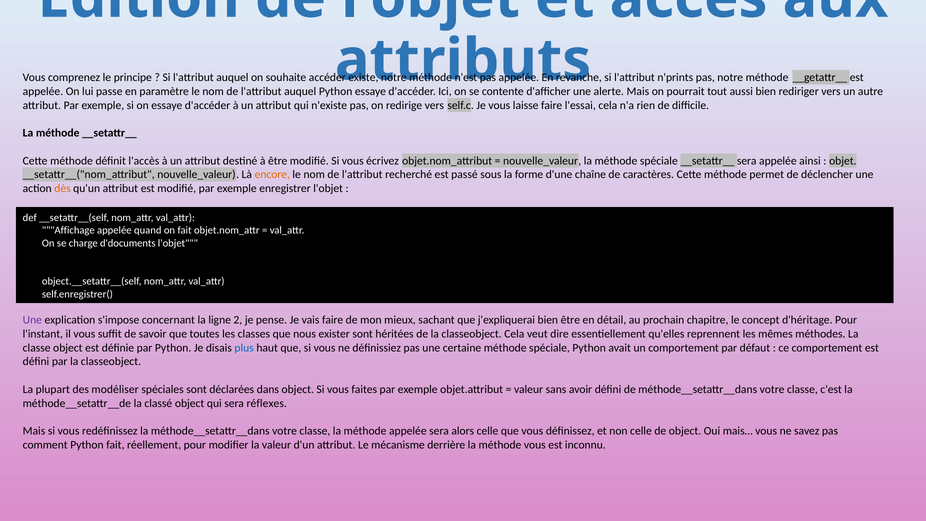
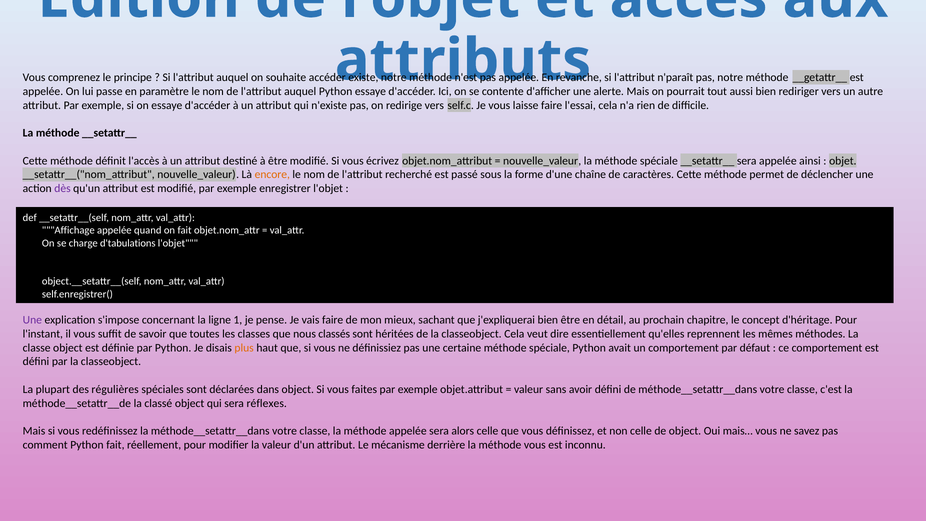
n'prints: n'prints -> n'paraît
dès colour: orange -> purple
d'documents: d'documents -> d'tabulations
2: 2 -> 1
exister: exister -> classés
plus colour: blue -> orange
modéliser: modéliser -> régulières
